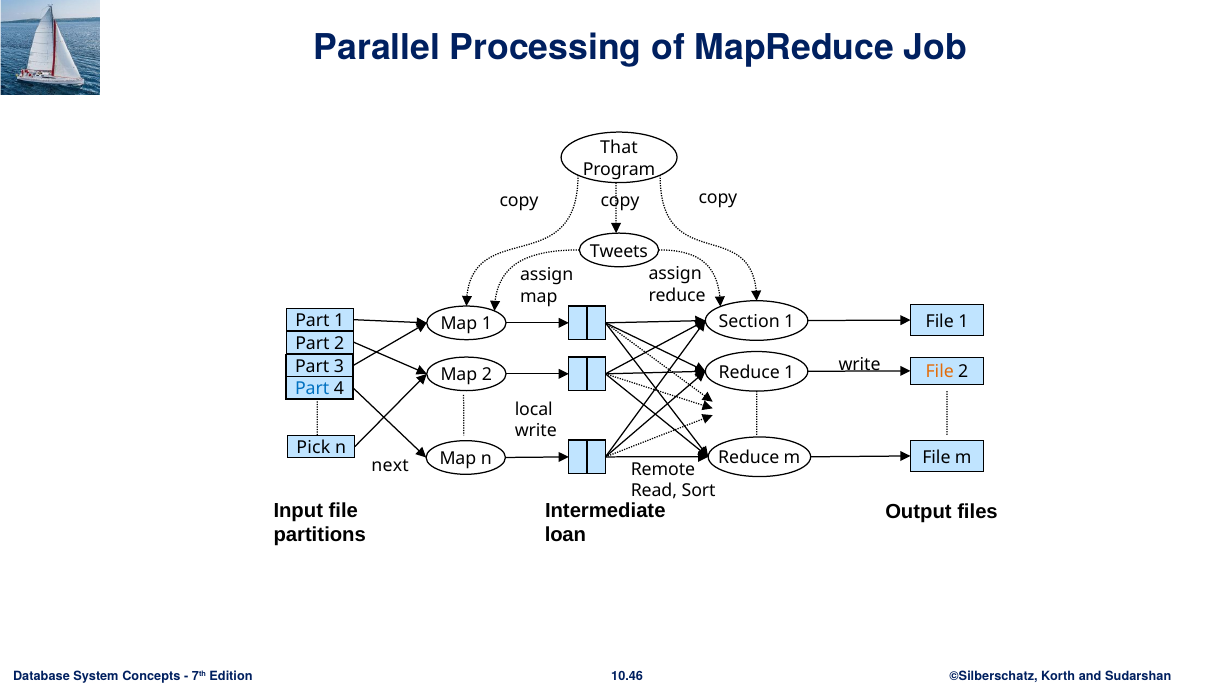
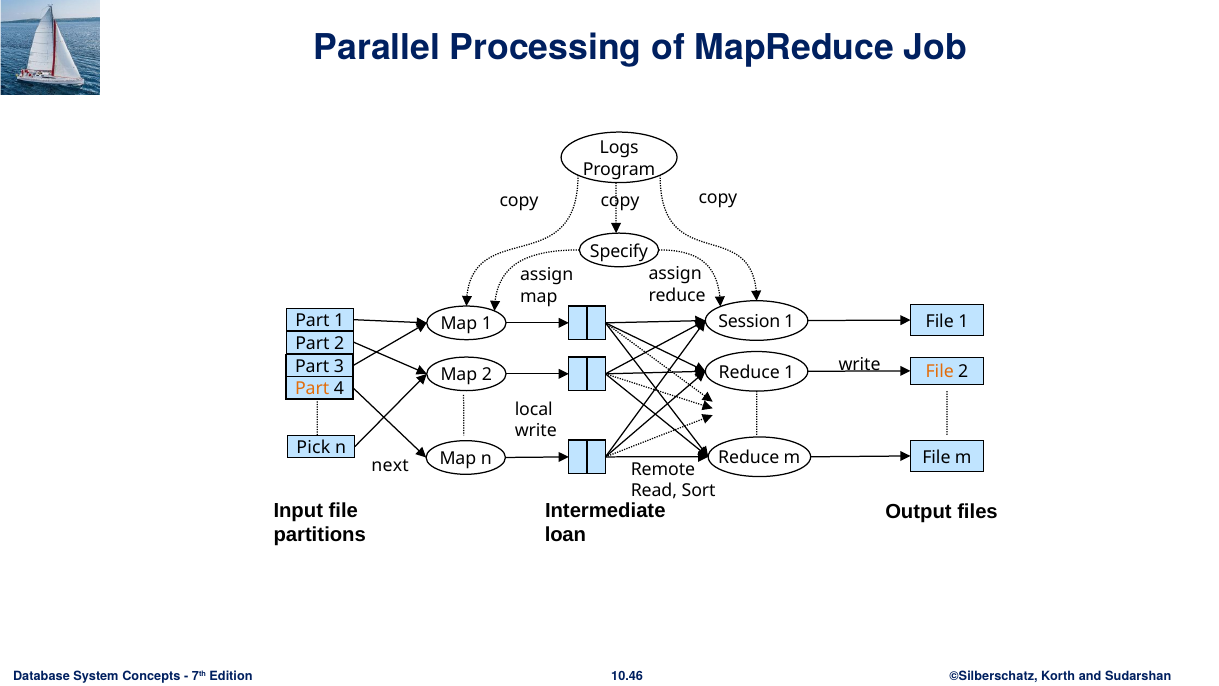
That: That -> Logs
Tweets: Tweets -> Specify
Section: Section -> Session
Part at (312, 389) colour: blue -> orange
